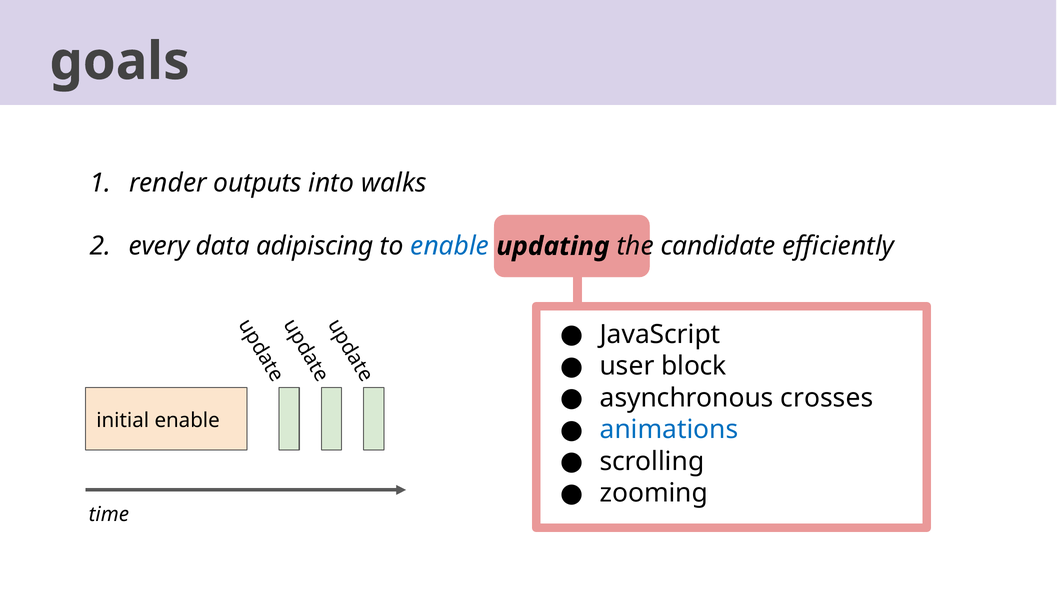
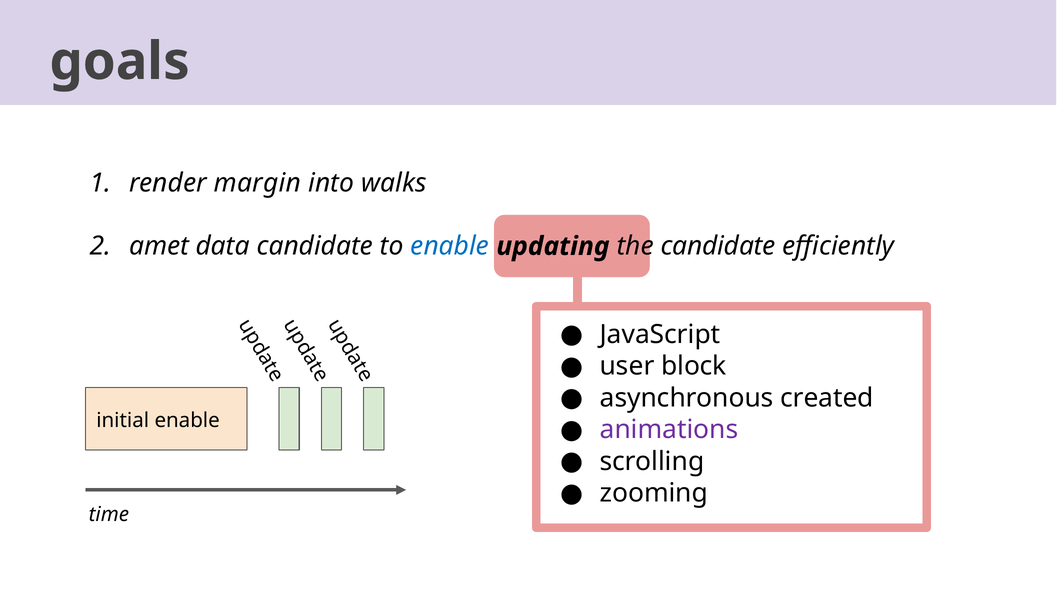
outputs: outputs -> margin
every: every -> amet
data adipiscing: adipiscing -> candidate
crosses: crosses -> created
animations colour: blue -> purple
